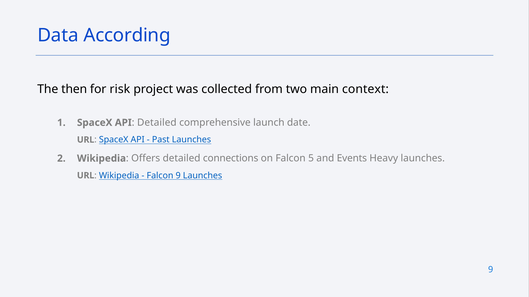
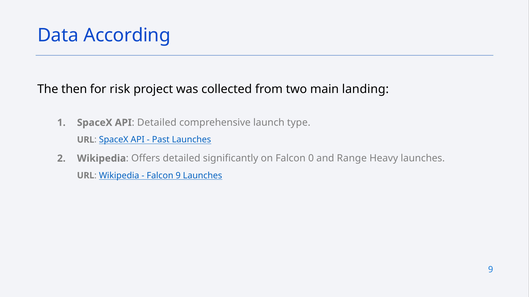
context: context -> landing
date: date -> type
connections: connections -> significantly
5: 5 -> 0
Events: Events -> Range
